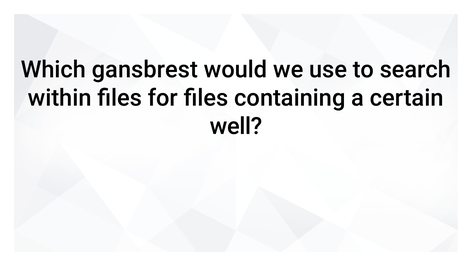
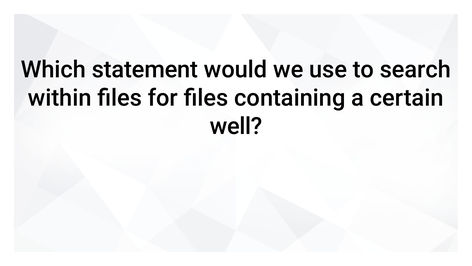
gansbrest: gansbrest -> statement
